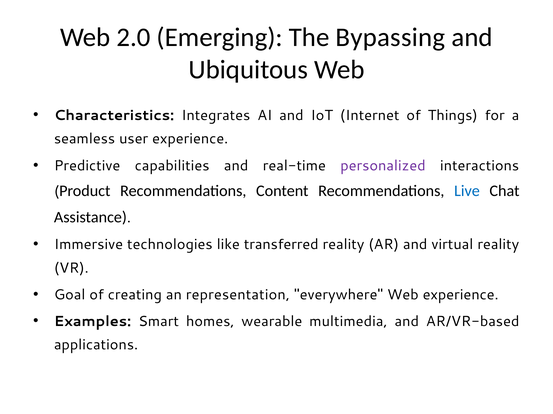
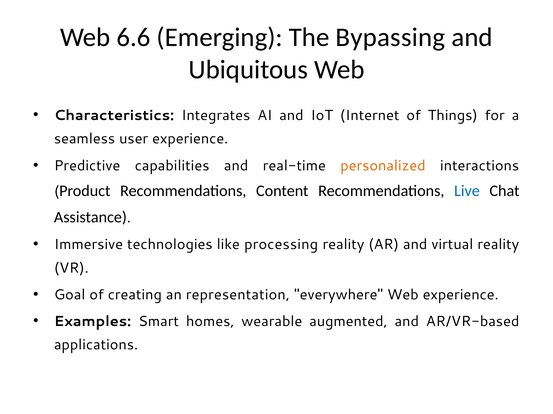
2.0: 2.0 -> 6.6
personalized colour: purple -> orange
transferred: transferred -> processing
multimedia: multimedia -> augmented
